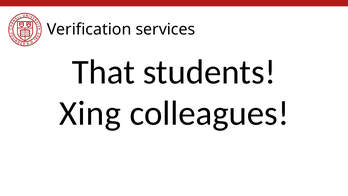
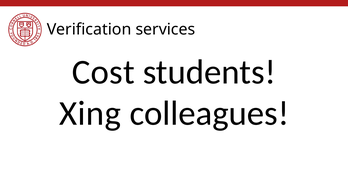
That: That -> Cost
